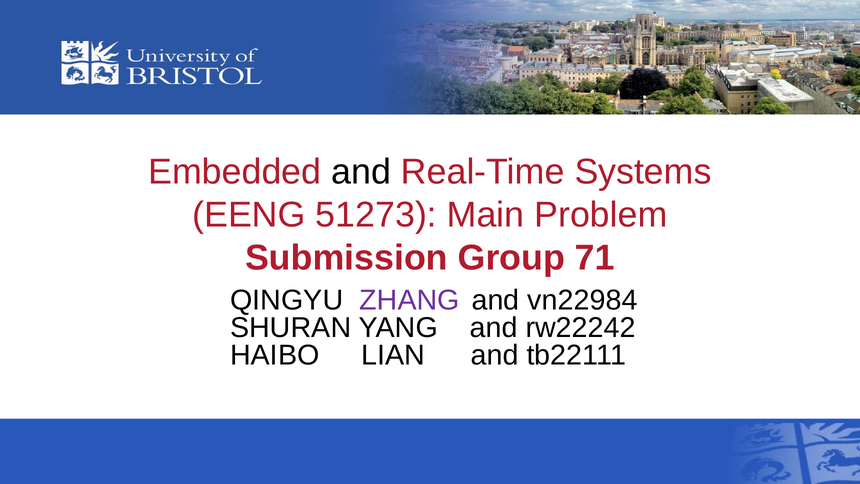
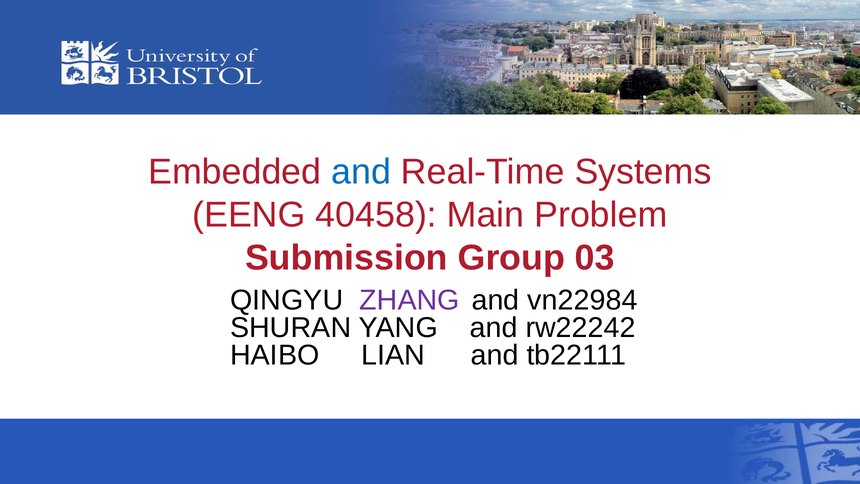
and at (361, 172) colour: black -> blue
51273: 51273 -> 40458
71: 71 -> 03
